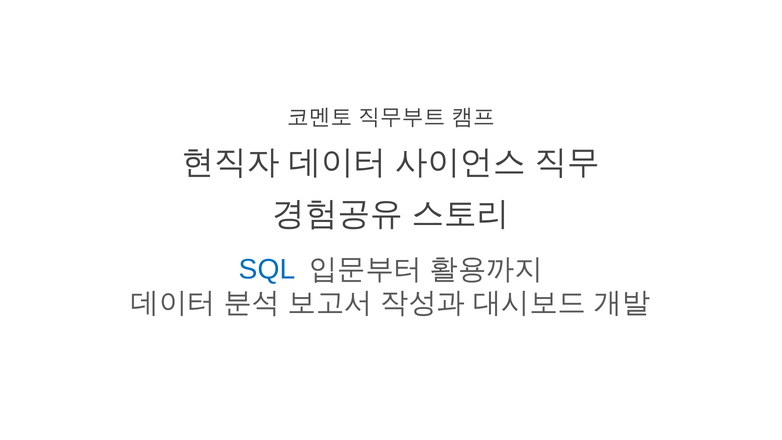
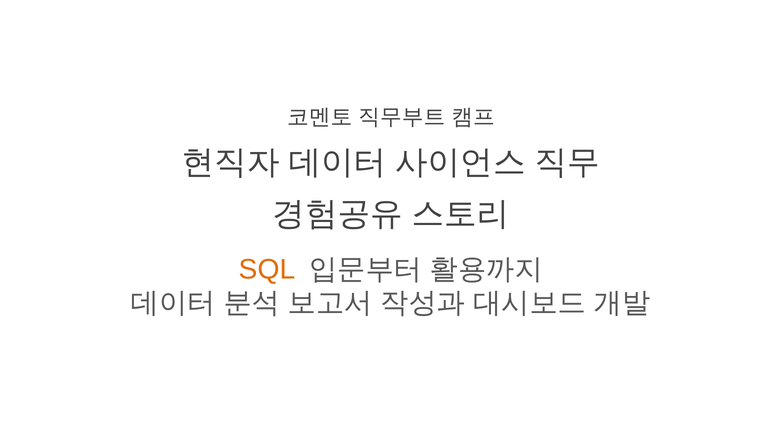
SQL colour: blue -> orange
